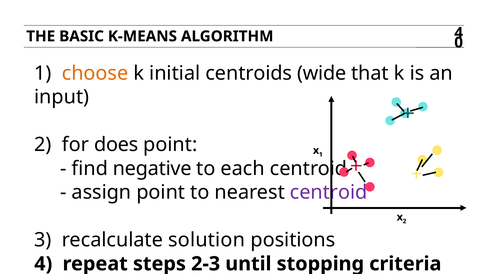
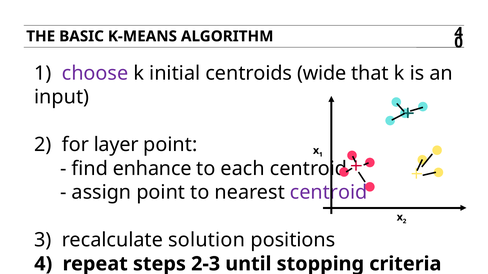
choose colour: orange -> purple
does: does -> layer
negative: negative -> enhance
